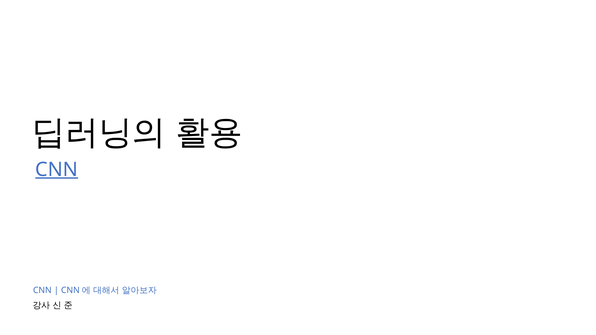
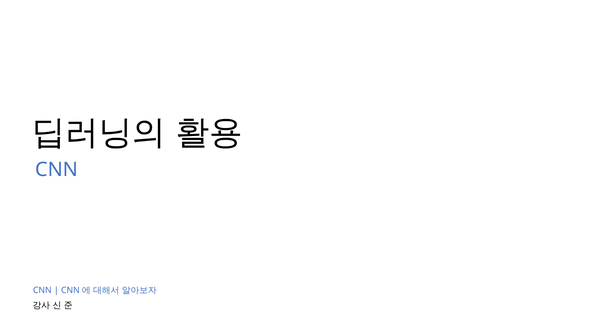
CNN at (57, 170) underline: present -> none
